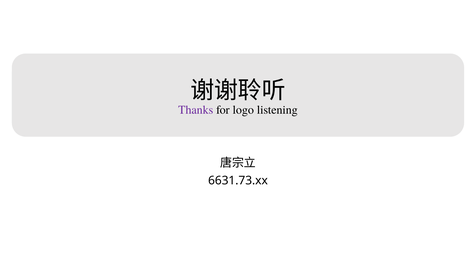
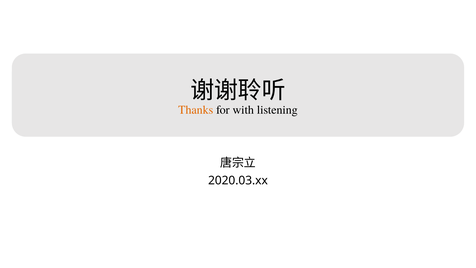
Thanks colour: purple -> orange
logo: logo -> with
6631.73.xx: 6631.73.xx -> 2020.03.xx
